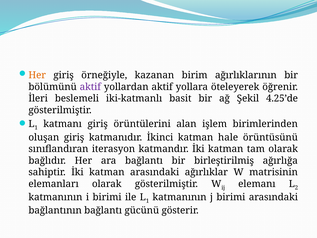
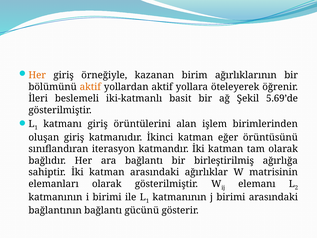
aktif at (90, 87) colour: purple -> orange
4.25’de: 4.25’de -> 5.69’de
hale: hale -> eğer
